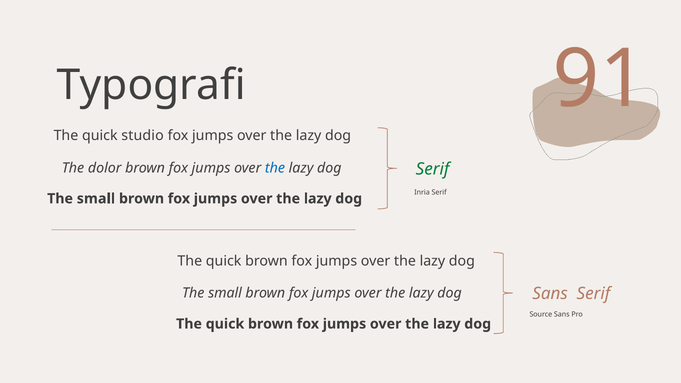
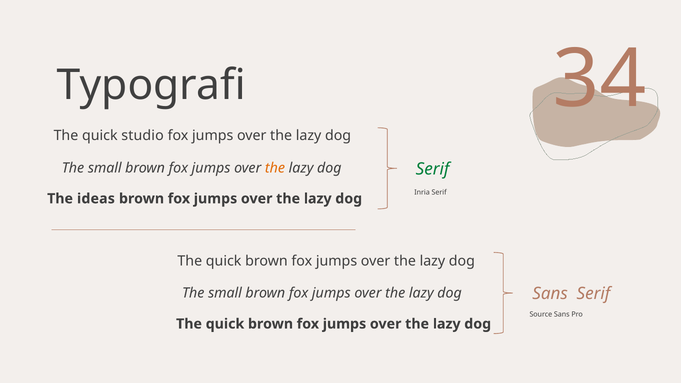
91: 91 -> 34
dolor at (105, 168): dolor -> small
the at (275, 168) colour: blue -> orange
small at (96, 199): small -> ideas
